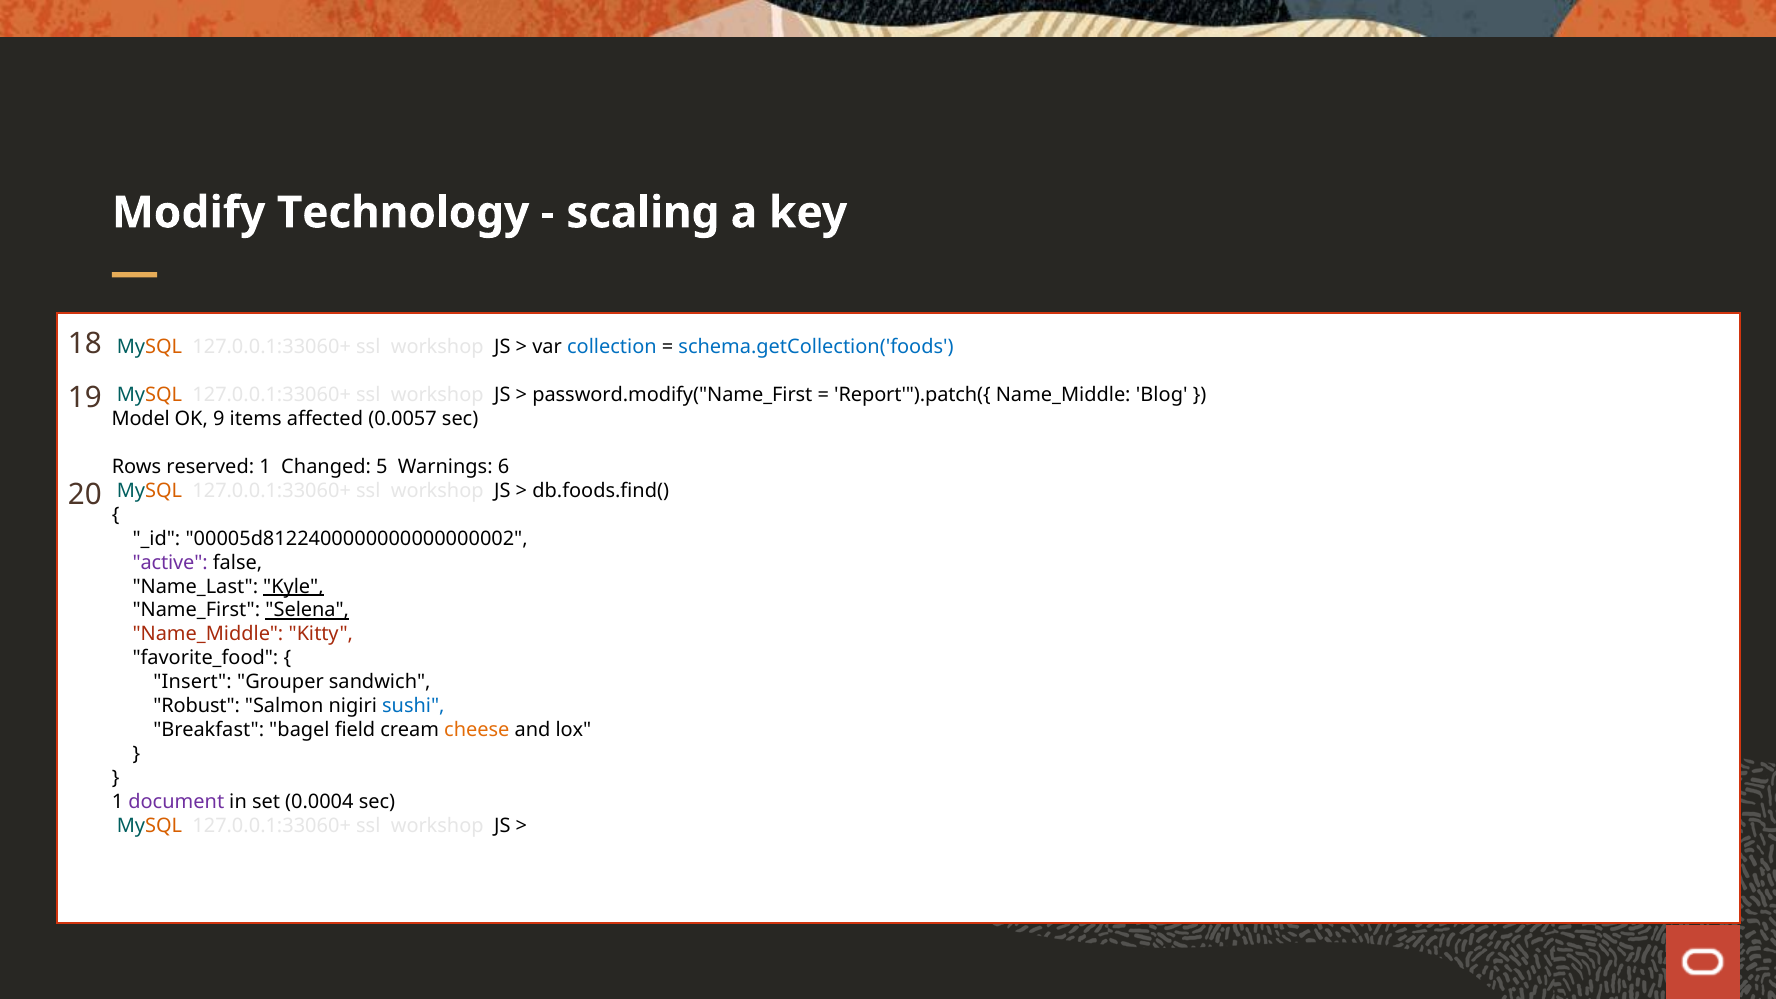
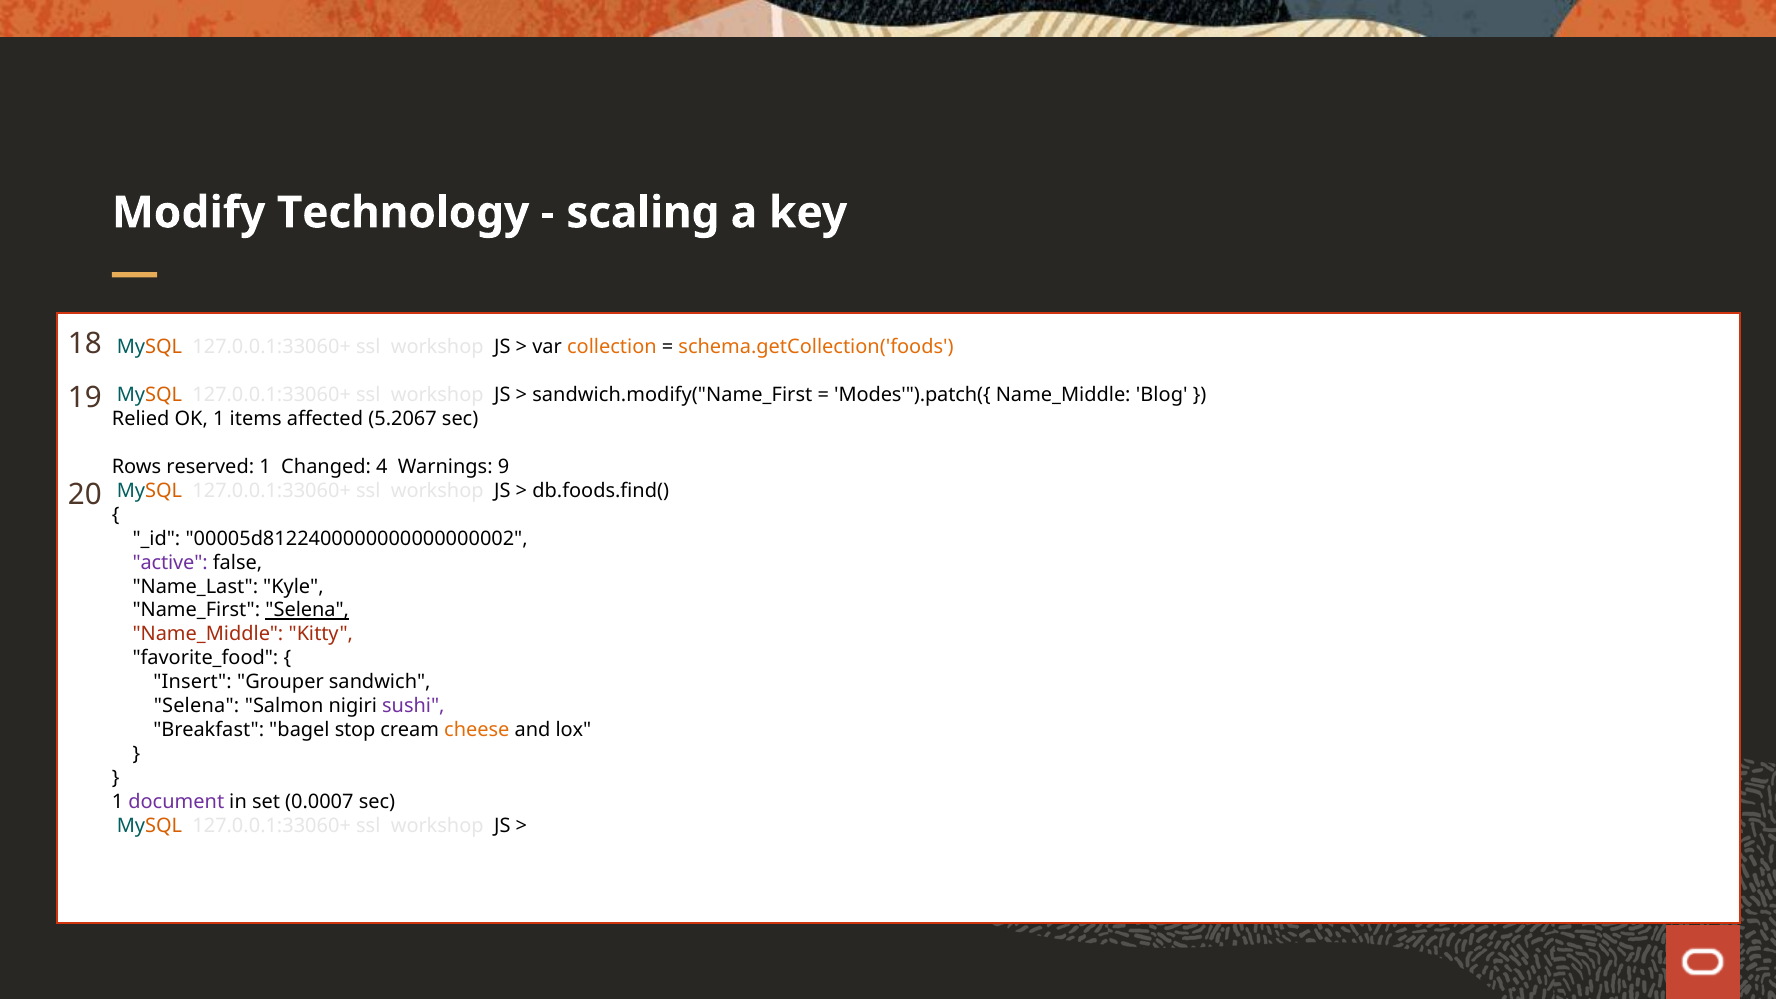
collection colour: blue -> orange
schema.getCollection('foods colour: blue -> orange
password.modify("Name_First: password.modify("Name_First -> sandwich.modify("Name_First
Report'").patch({: Report'").patch({ -> Modes'").patch({
Model: Model -> Relied
OK 9: 9 -> 1
0.0057: 0.0057 -> 5.2067
5: 5 -> 4
6: 6 -> 9
Kyle underline: present -> none
Robust at (197, 706): Robust -> Selena
sushi colour: blue -> purple
field: field -> stop
0.0004: 0.0004 -> 0.0007
